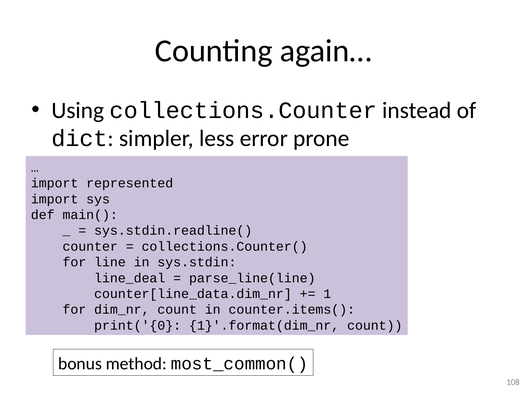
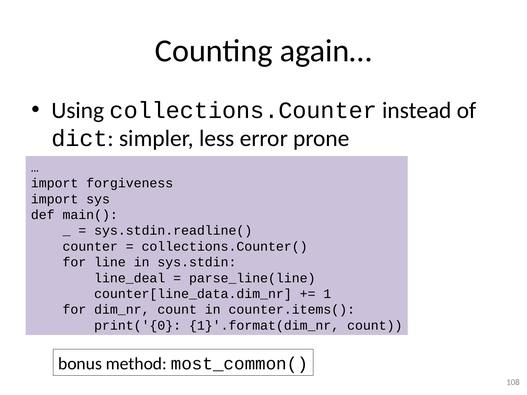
represented: represented -> forgiveness
